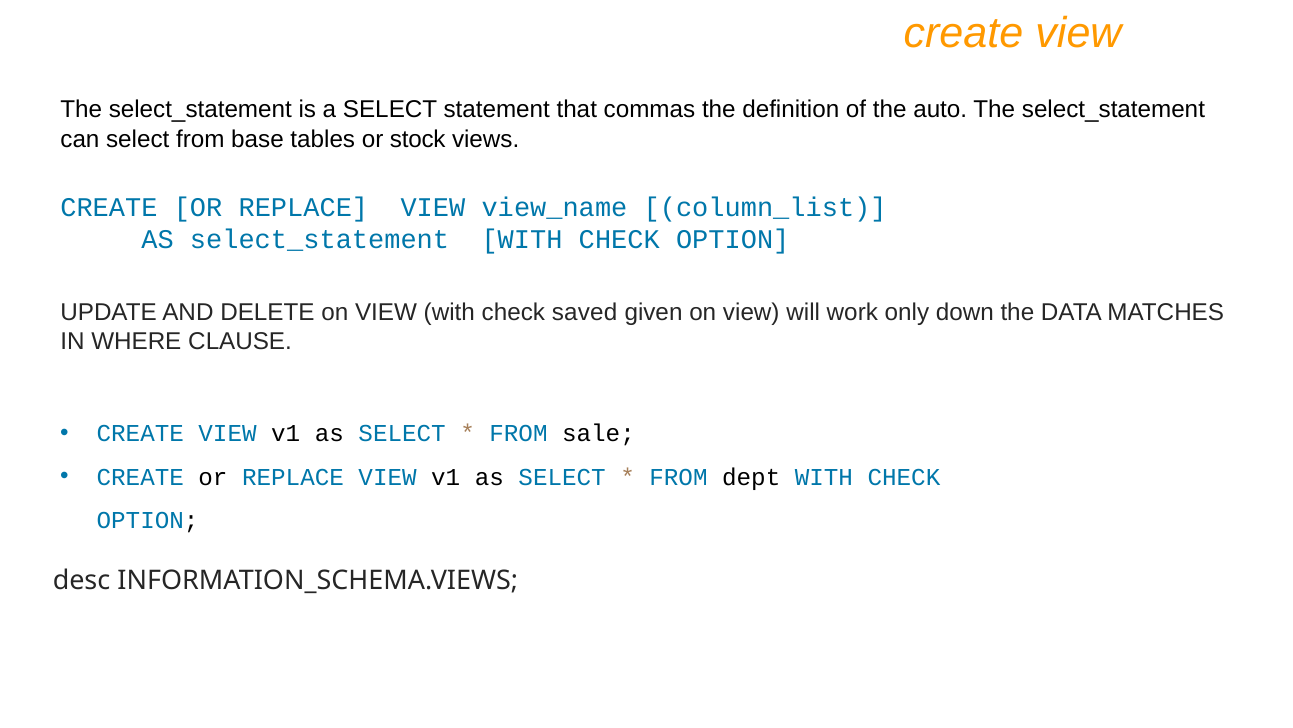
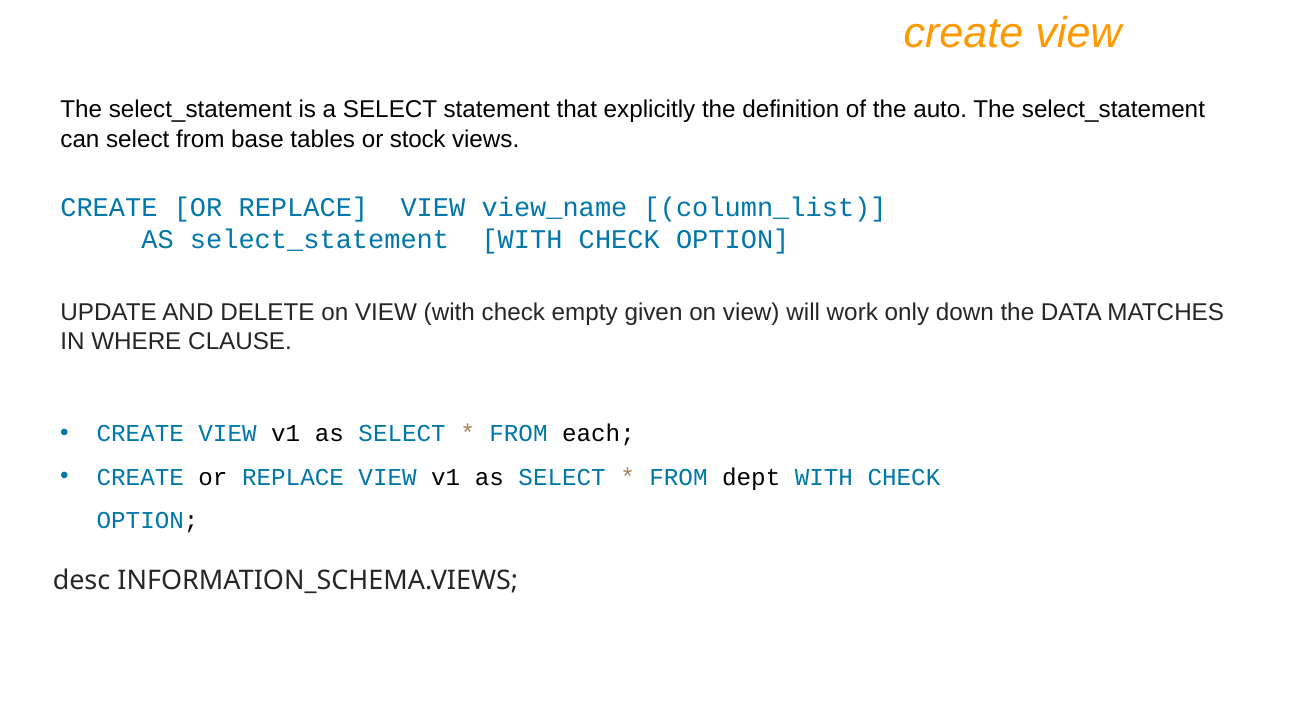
commas: commas -> explicitly
saved: saved -> empty
sale: sale -> each
